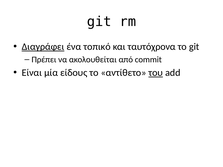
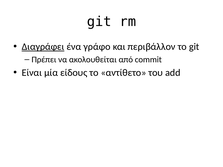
τοπικό: τοπικό -> γράφο
ταυτόχρονα: ταυτόχρονα -> περιβάλλον
του underline: present -> none
